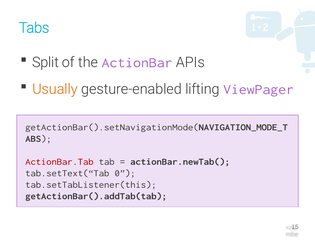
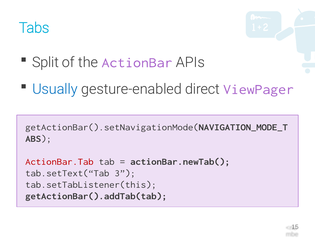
Usually colour: orange -> blue
lifting: lifting -> direct
0: 0 -> 3
